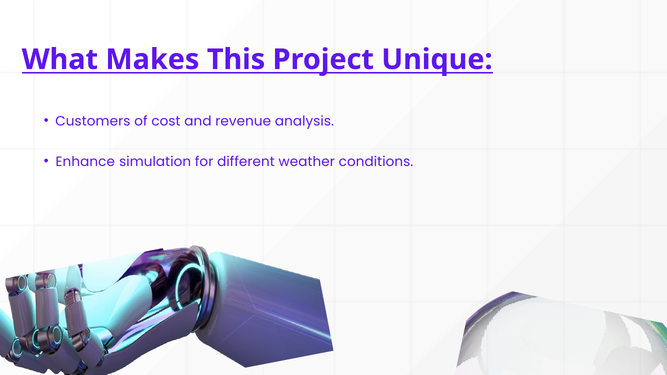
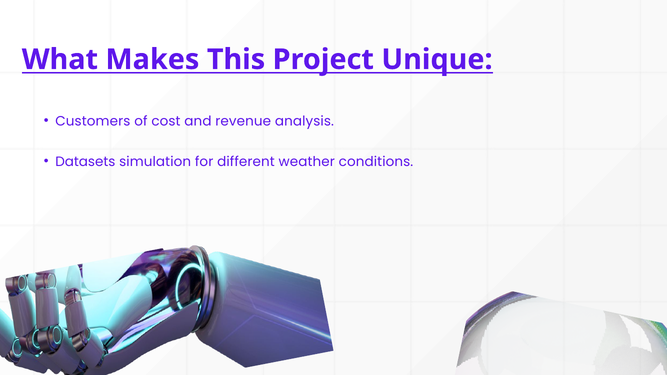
Enhance: Enhance -> Datasets
